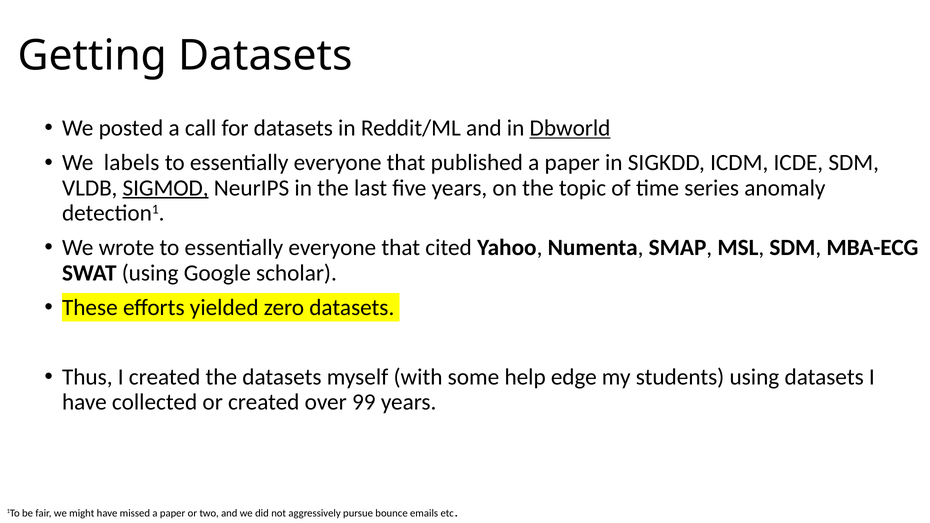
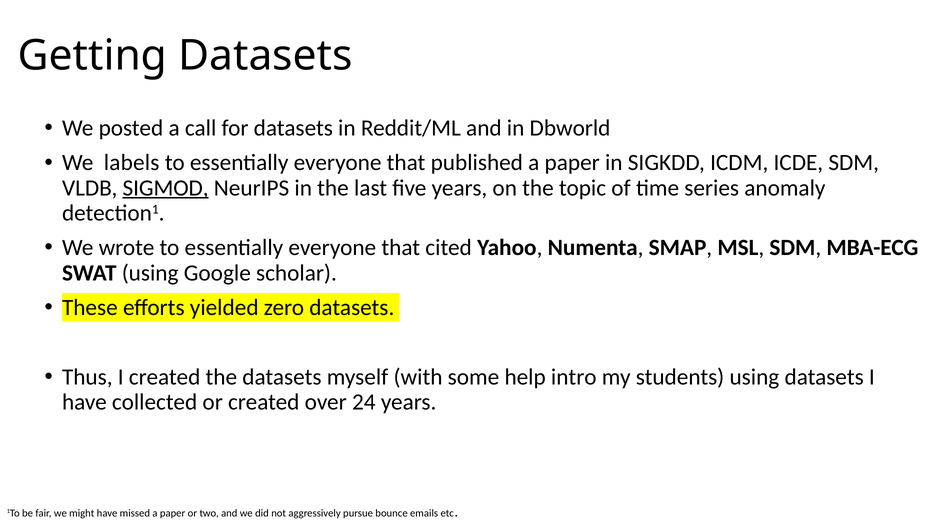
Dbworld underline: present -> none
edge: edge -> intro
99: 99 -> 24
